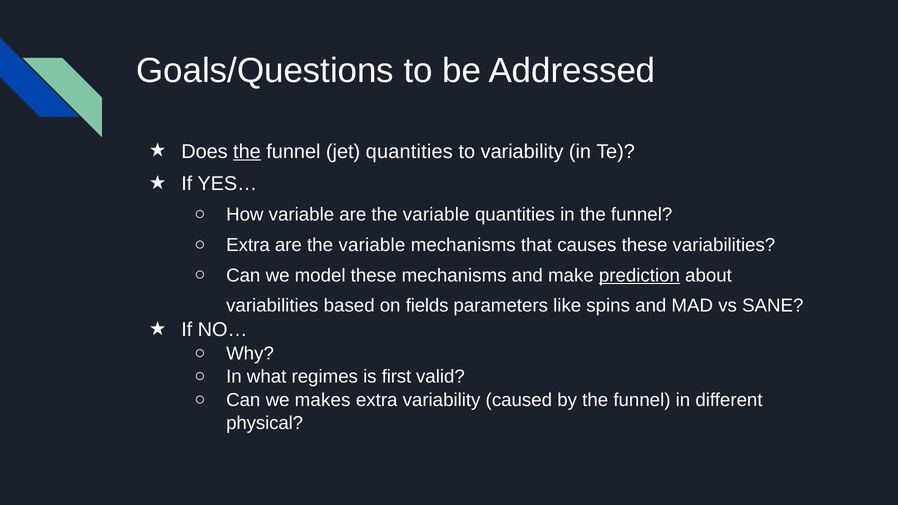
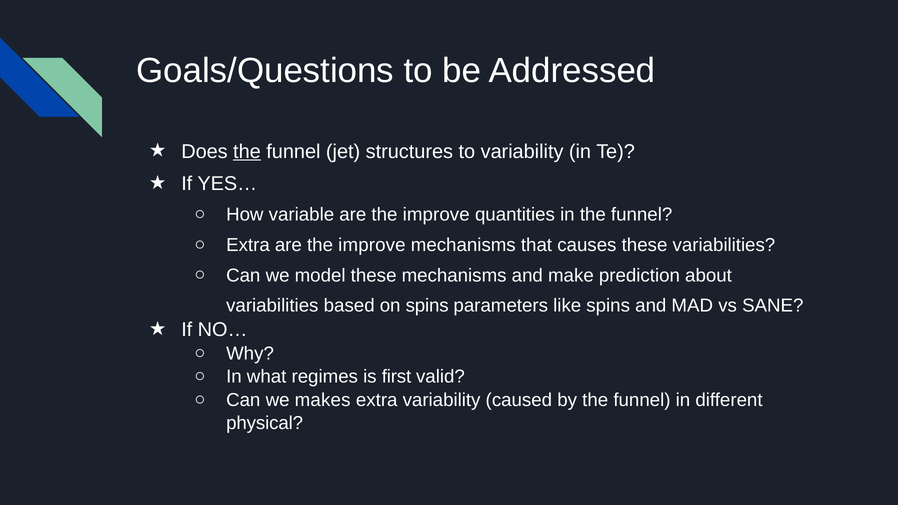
jet quantities: quantities -> structures
variable are the variable: variable -> improve
variable at (372, 245): variable -> improve
prediction underline: present -> none
on fields: fields -> spins
